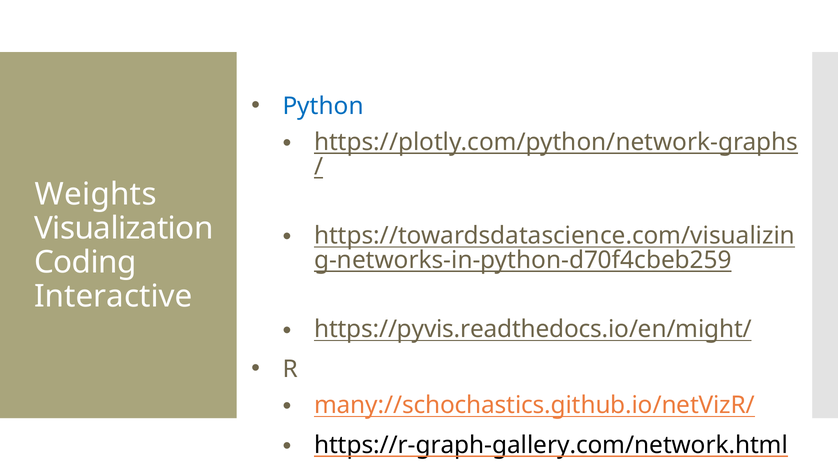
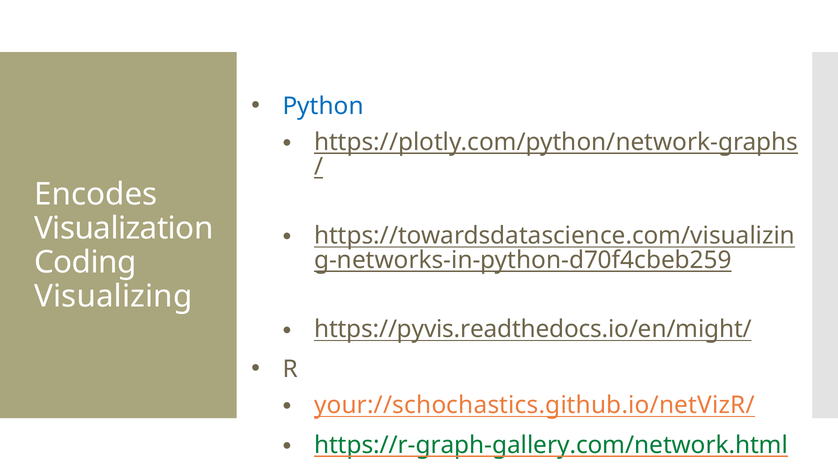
Weights: Weights -> Encodes
Interactive: Interactive -> Visualizing
many://schochastics.github.io/netVizR/: many://schochastics.github.io/netVizR/ -> your://schochastics.github.io/netVizR/
https://r-graph-gallery.com/network.html colour: black -> green
